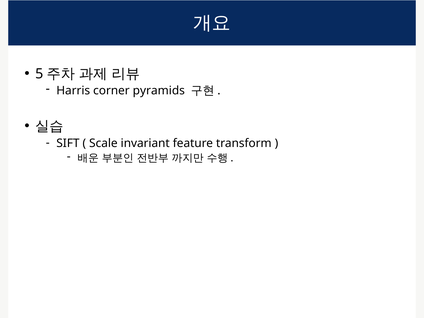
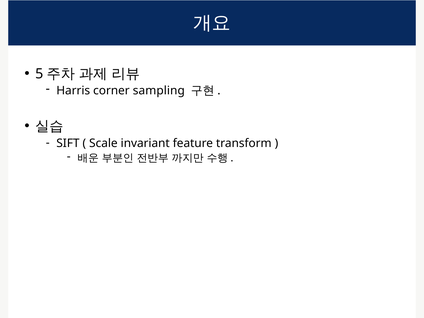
pyramids: pyramids -> sampling
